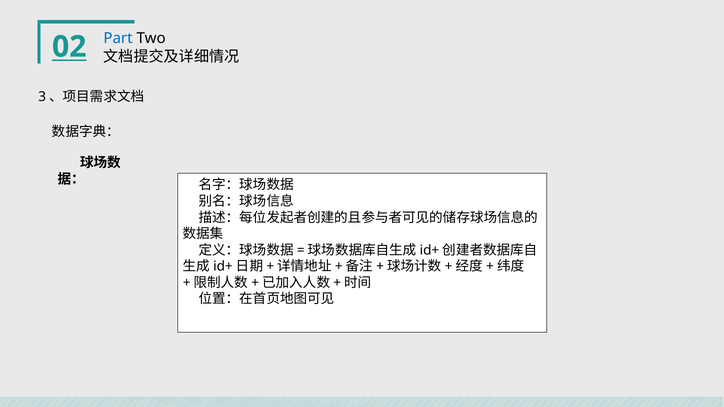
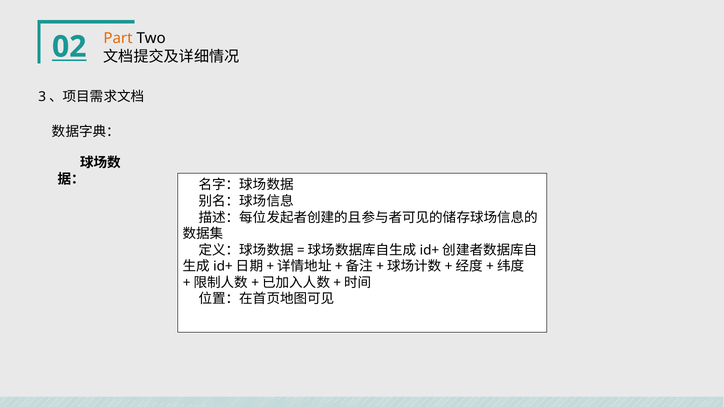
Part colour: blue -> orange
